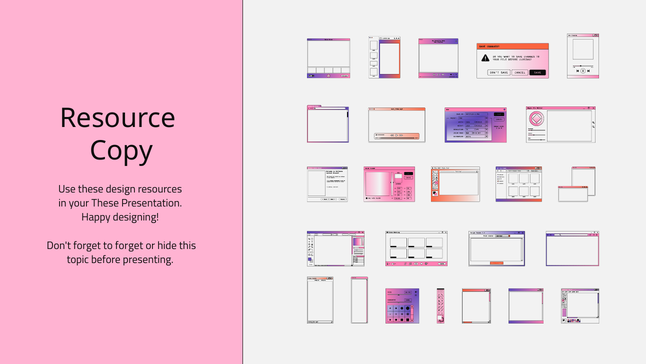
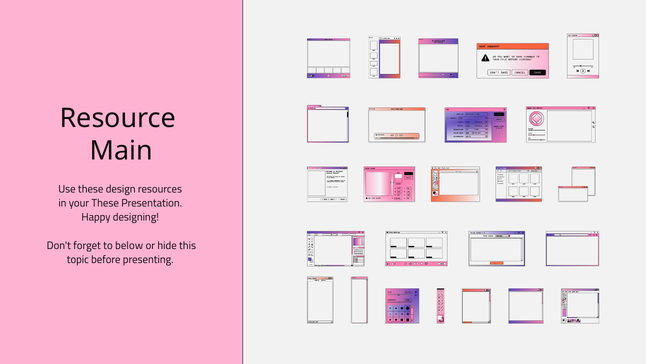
Copy: Copy -> Main
to forget: forget -> below
